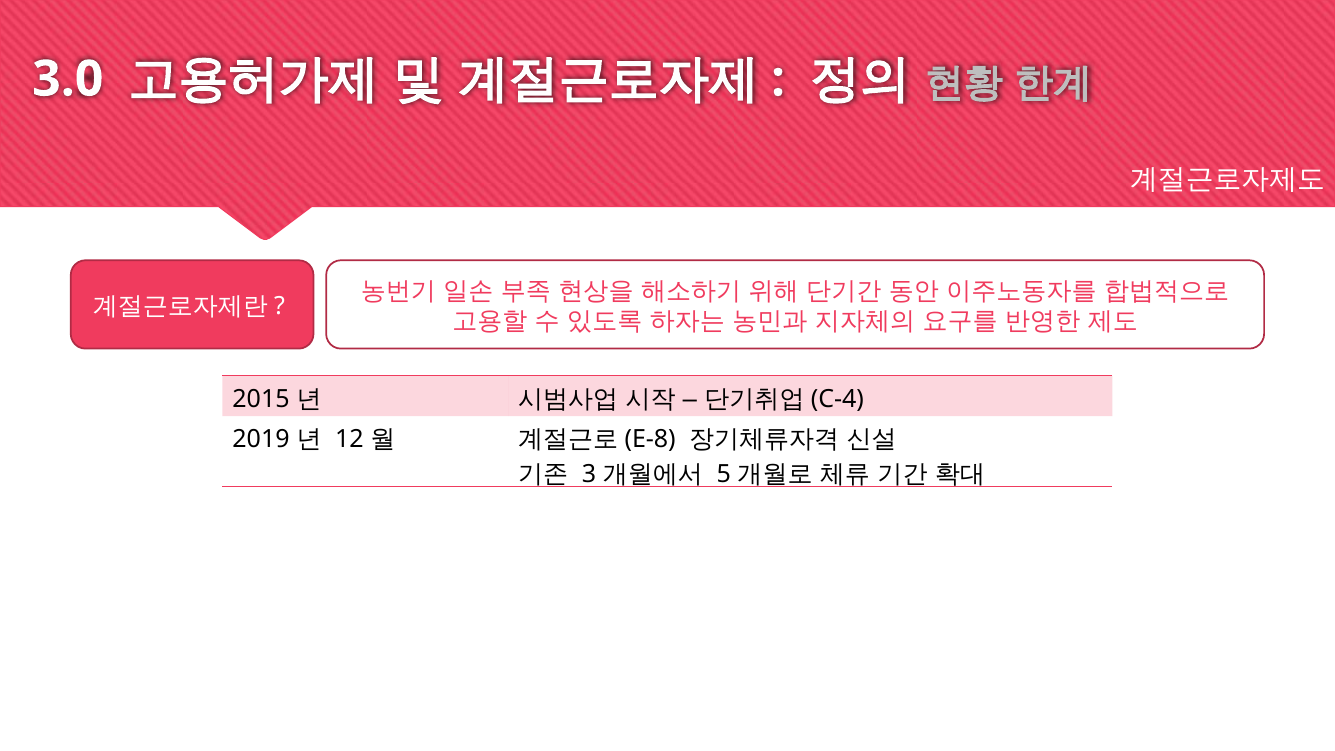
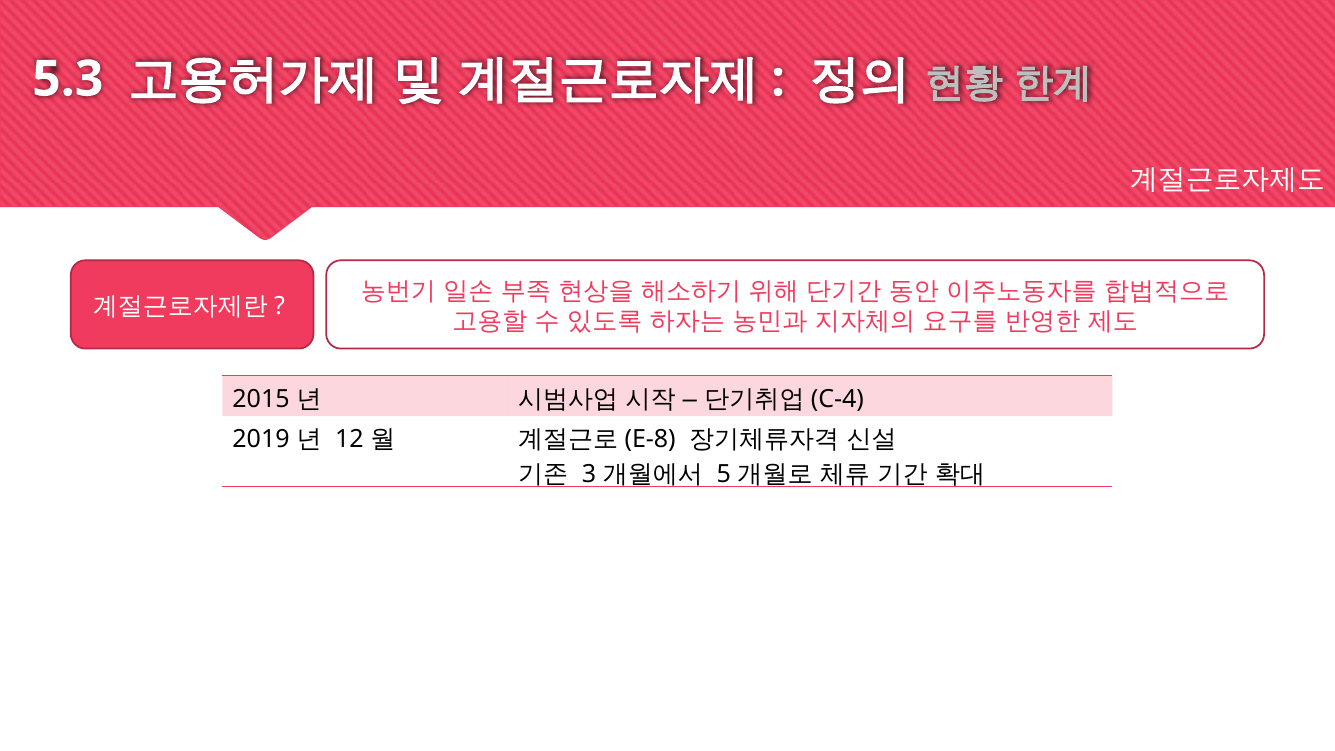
3.0: 3.0 -> 5.3
